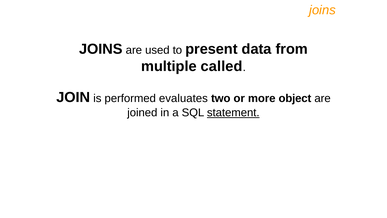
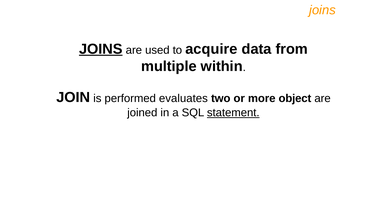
JOINS at (101, 49) underline: none -> present
present: present -> acquire
called: called -> within
